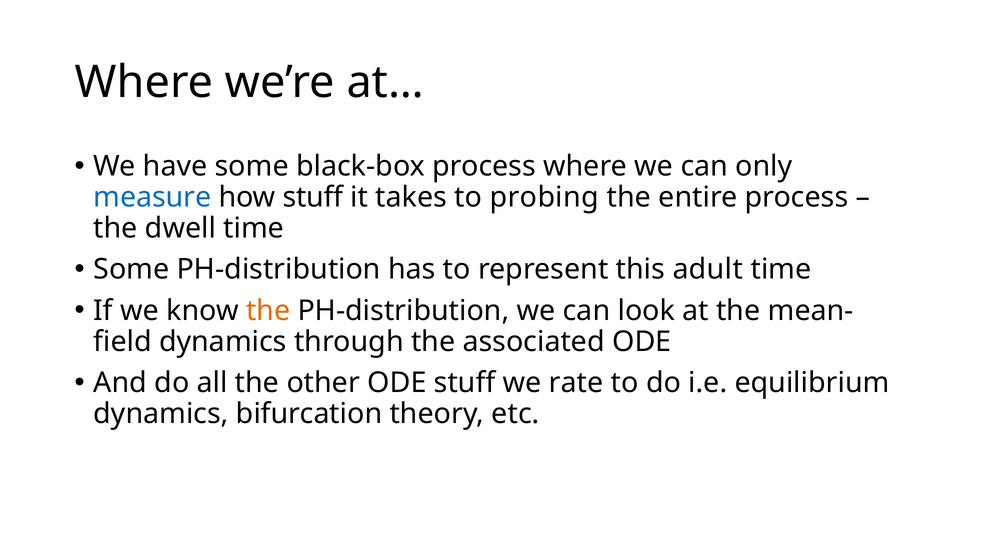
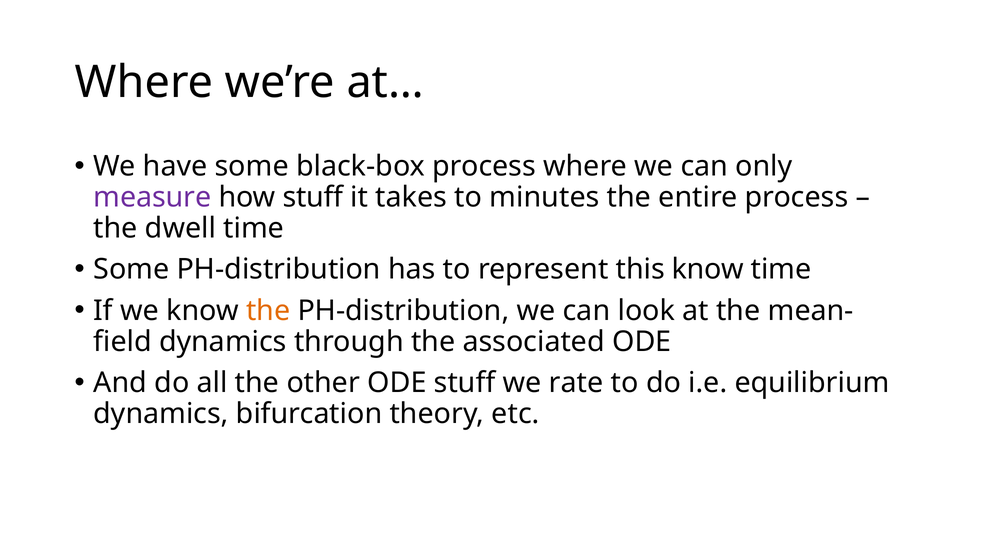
measure colour: blue -> purple
probing: probing -> minutes
this adult: adult -> know
